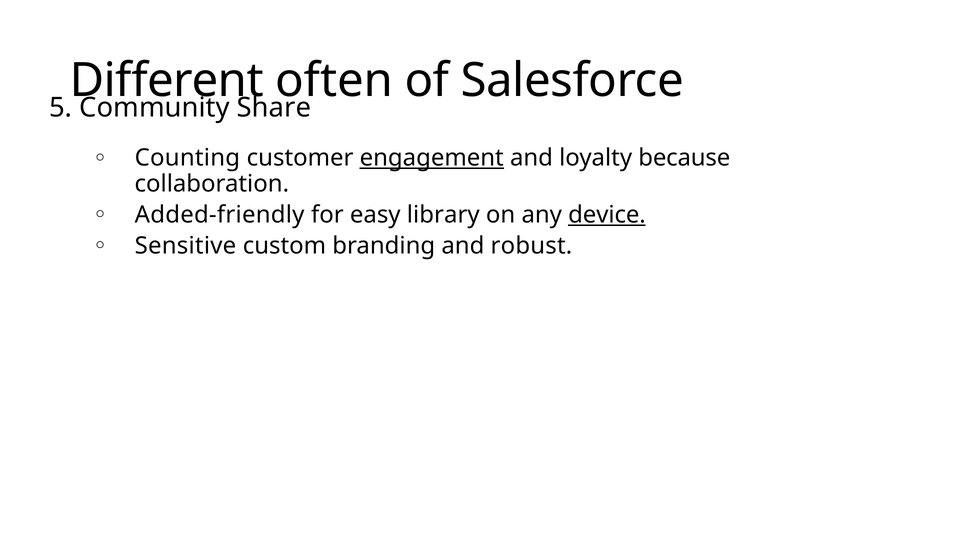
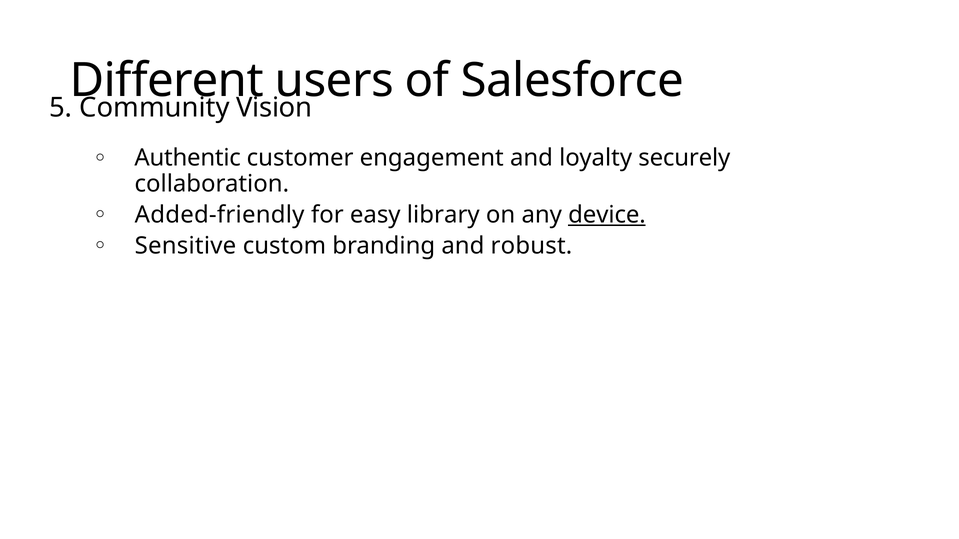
often: often -> users
Share: Share -> Vision
Counting: Counting -> Authentic
engagement underline: present -> none
because: because -> securely
